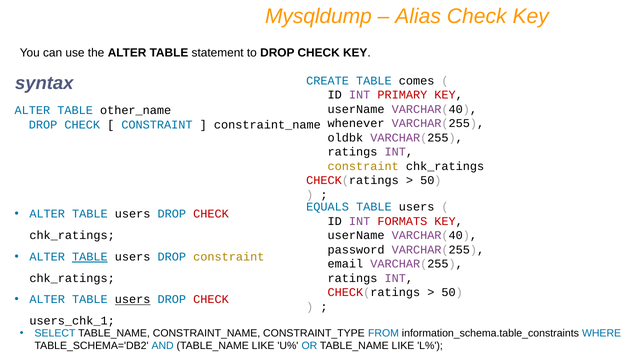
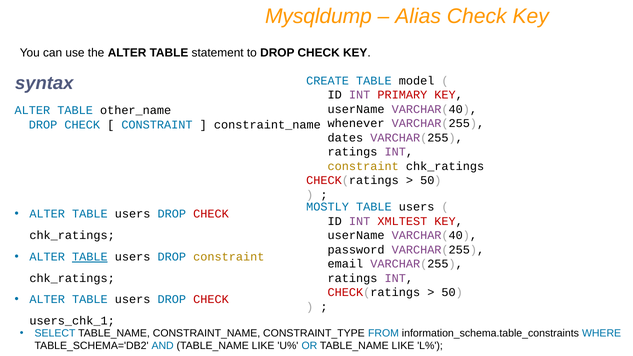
comes: comes -> model
oldbk: oldbk -> dates
EQUALS: EQUALS -> MOSTLY
FORMATS: FORMATS -> XMLTEST
users at (133, 300) underline: present -> none
